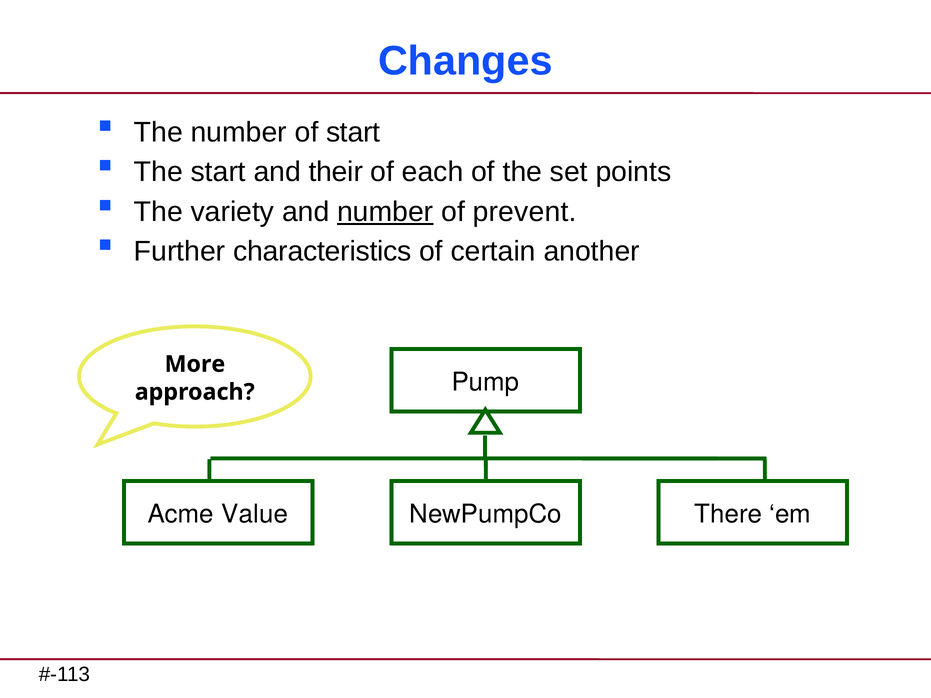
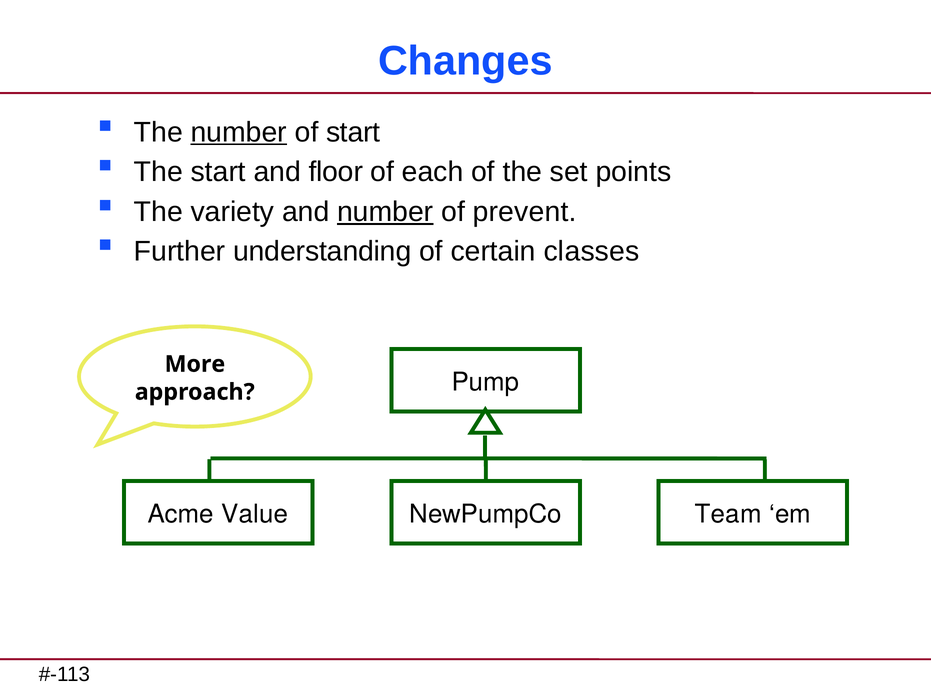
number at (239, 132) underline: none -> present
their: their -> floor
characteristics: characteristics -> understanding
another: another -> classes
There: There -> Team
